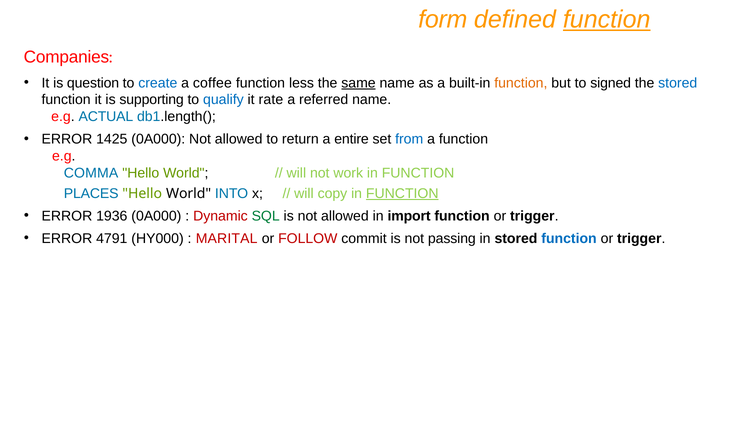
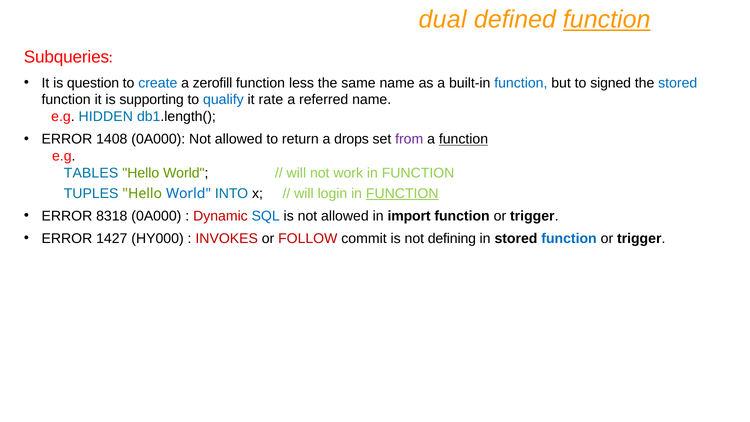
form: form -> dual
Companies: Companies -> Subqueries
coffee: coffee -> zerofill
same underline: present -> none
function at (521, 83) colour: orange -> blue
ACTUAL: ACTUAL -> HIDDEN
1425: 1425 -> 1408
entire: entire -> drops
from colour: blue -> purple
function at (463, 139) underline: none -> present
COMMA: COMMA -> TABLES
PLACES: PLACES -> TUPLES
World at (189, 193) colour: black -> blue
copy: copy -> login
1936: 1936 -> 8318
SQL colour: green -> blue
4791: 4791 -> 1427
MARITAL: MARITAL -> INVOKES
passing: passing -> defining
